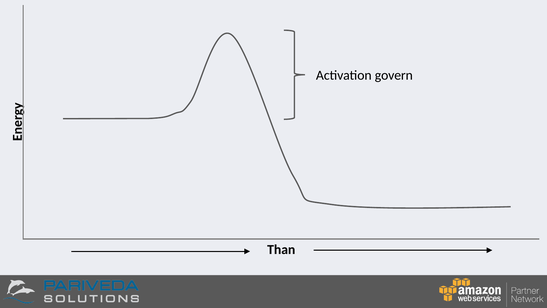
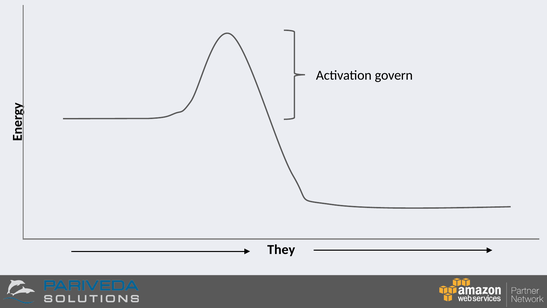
Than: Than -> They
